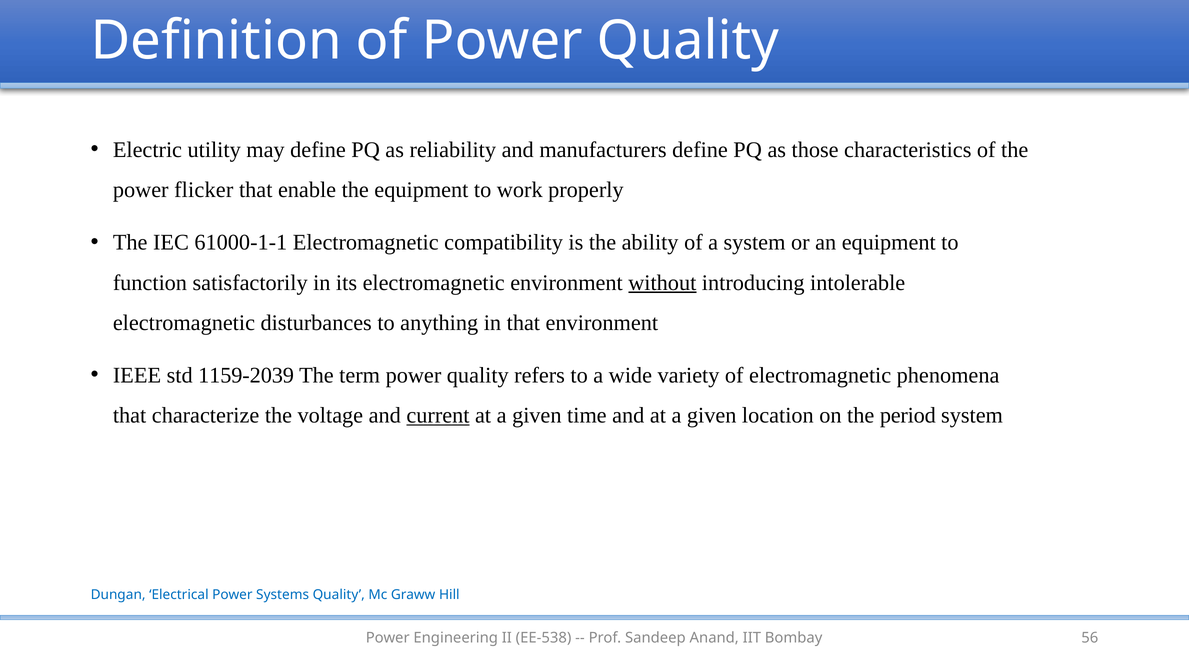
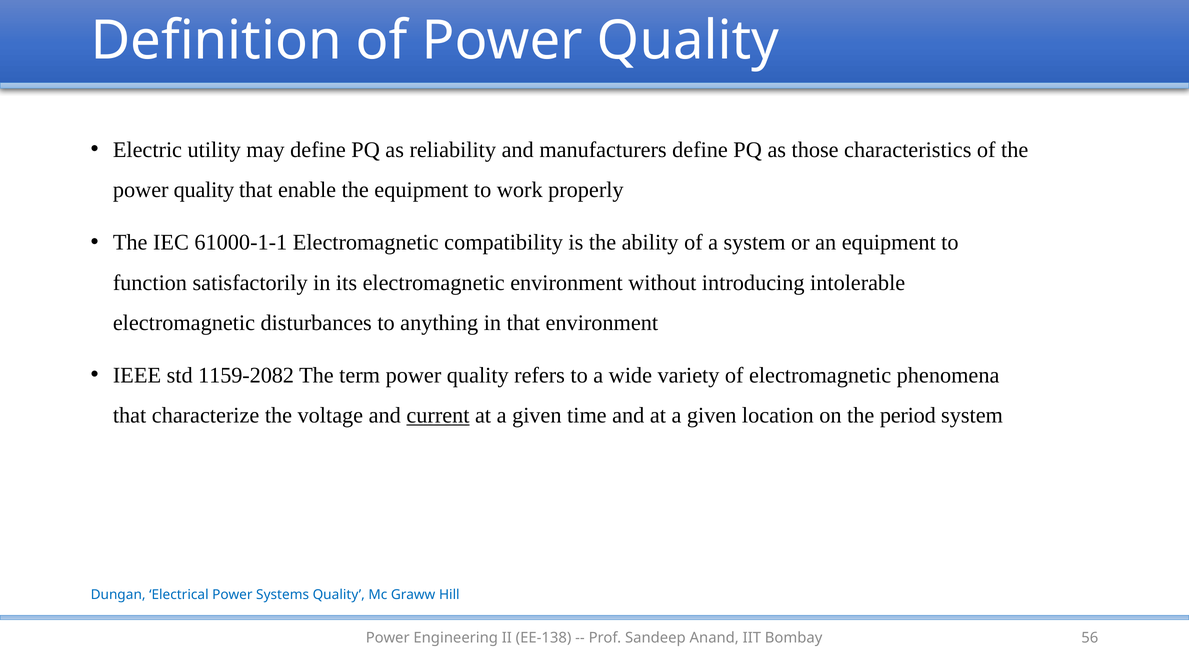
flicker at (204, 190): flicker -> quality
without underline: present -> none
1159-2039: 1159-2039 -> 1159-2082
EE-538: EE-538 -> EE-138
